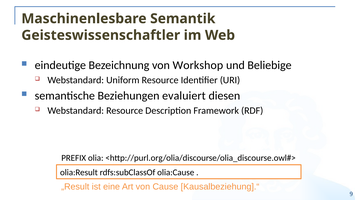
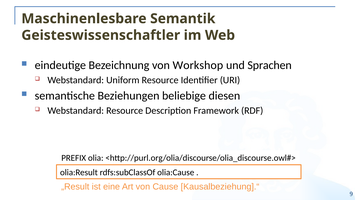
Beliebige: Beliebige -> Sprachen
evaluiert: evaluiert -> beliebige
